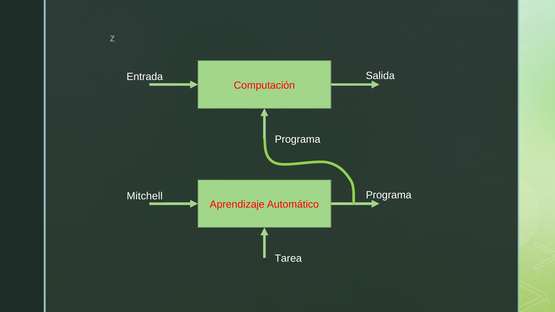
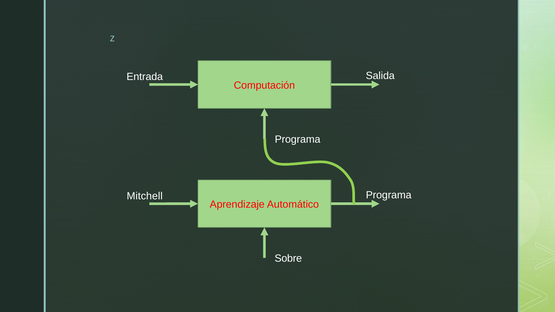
Tarea: Tarea -> Sobre
